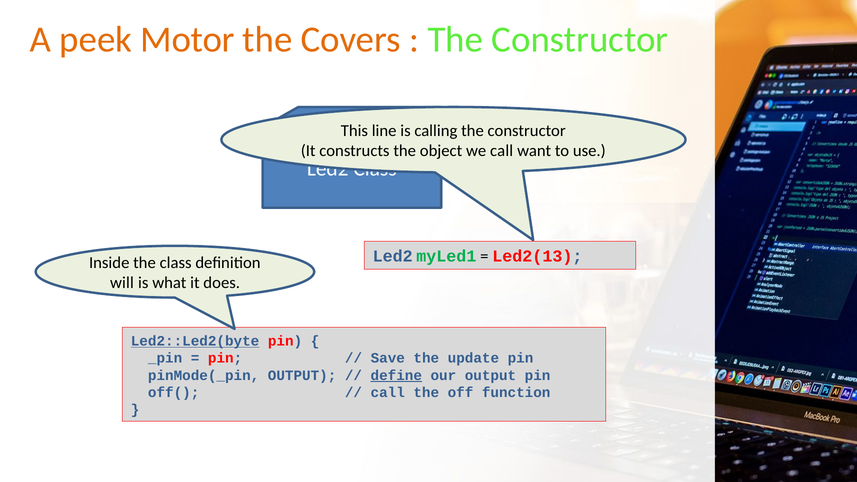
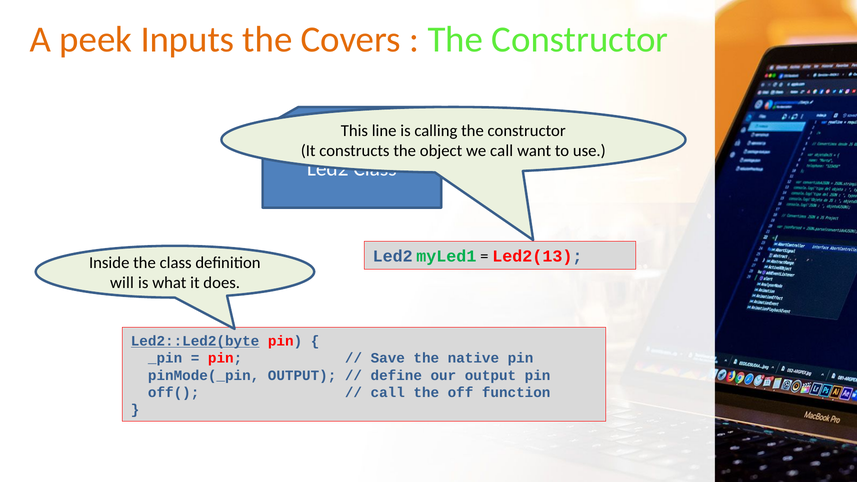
Motor: Motor -> Inputs
update: update -> native
define underline: present -> none
